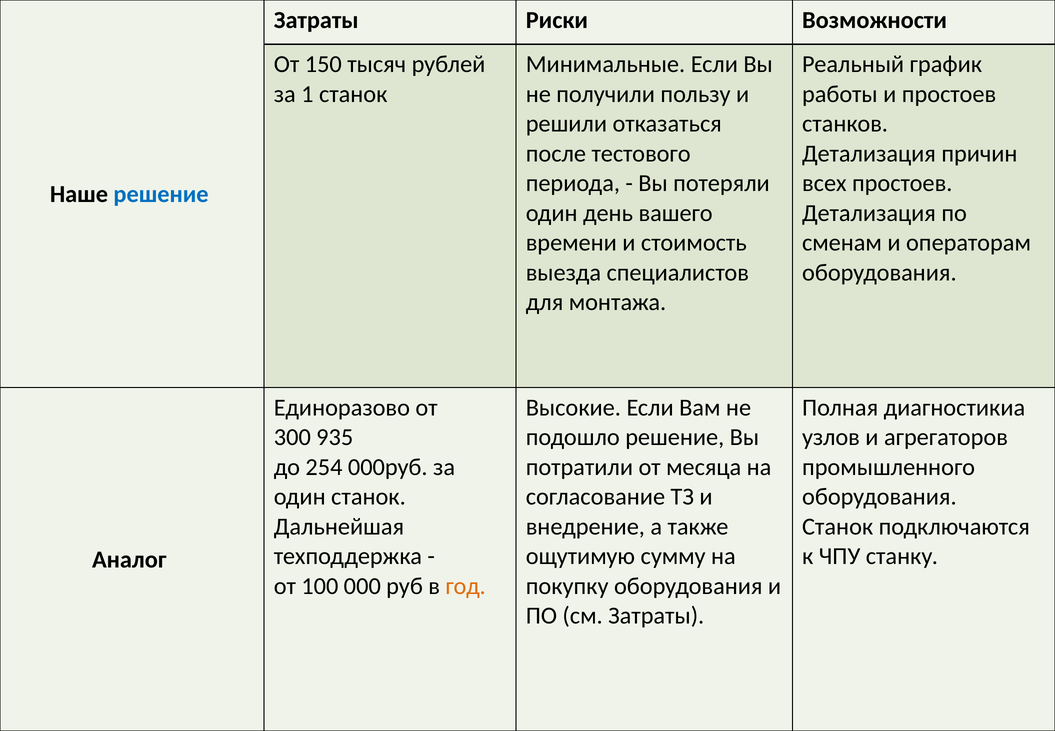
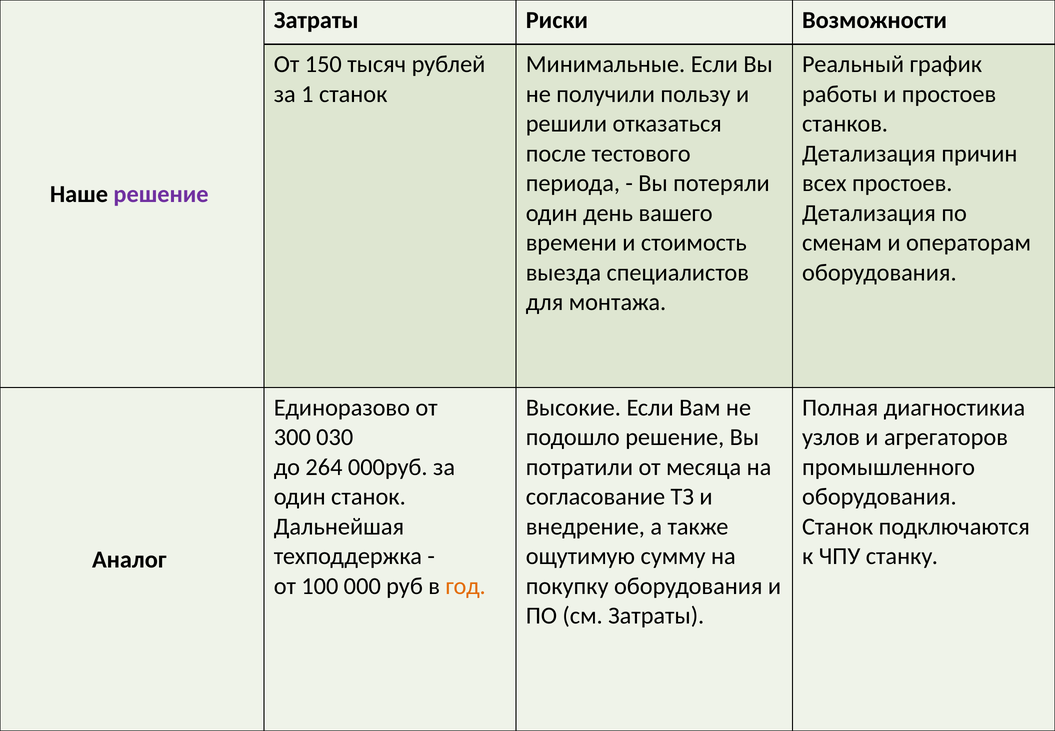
решение at (161, 194) colour: blue -> purple
935: 935 -> 030
254: 254 -> 264
